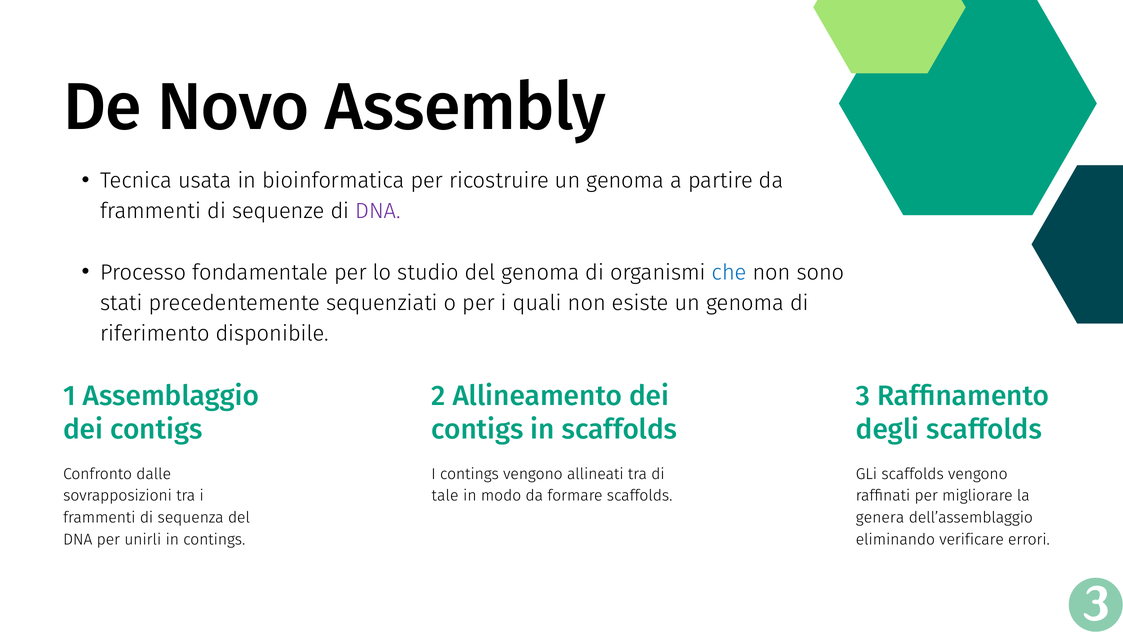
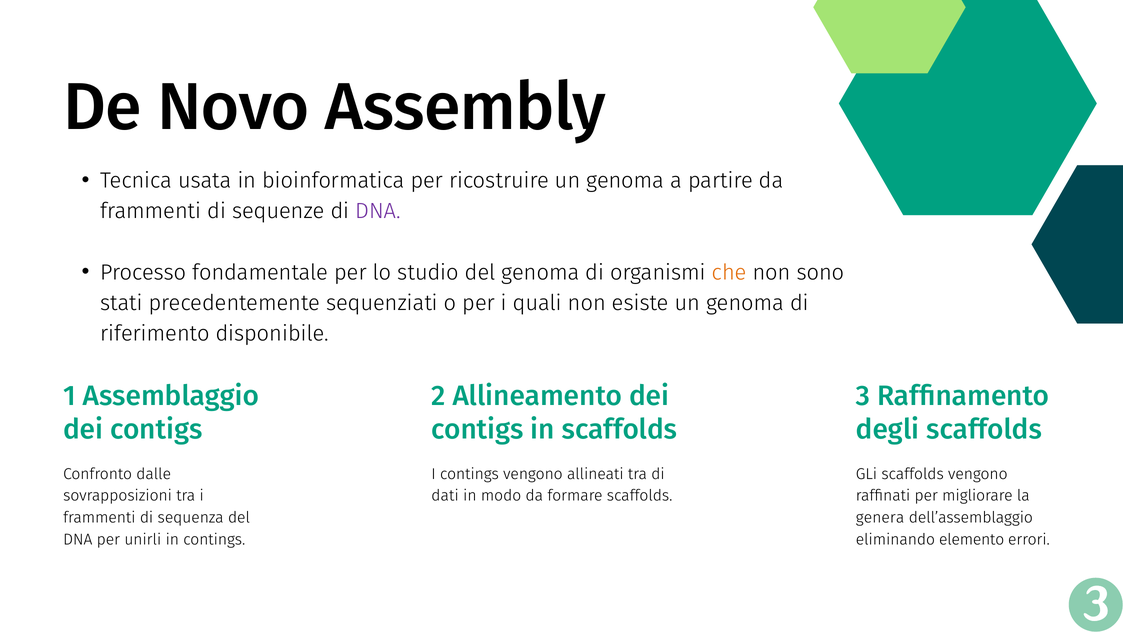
che colour: blue -> orange
tale: tale -> dati
verificare: verificare -> elemento
